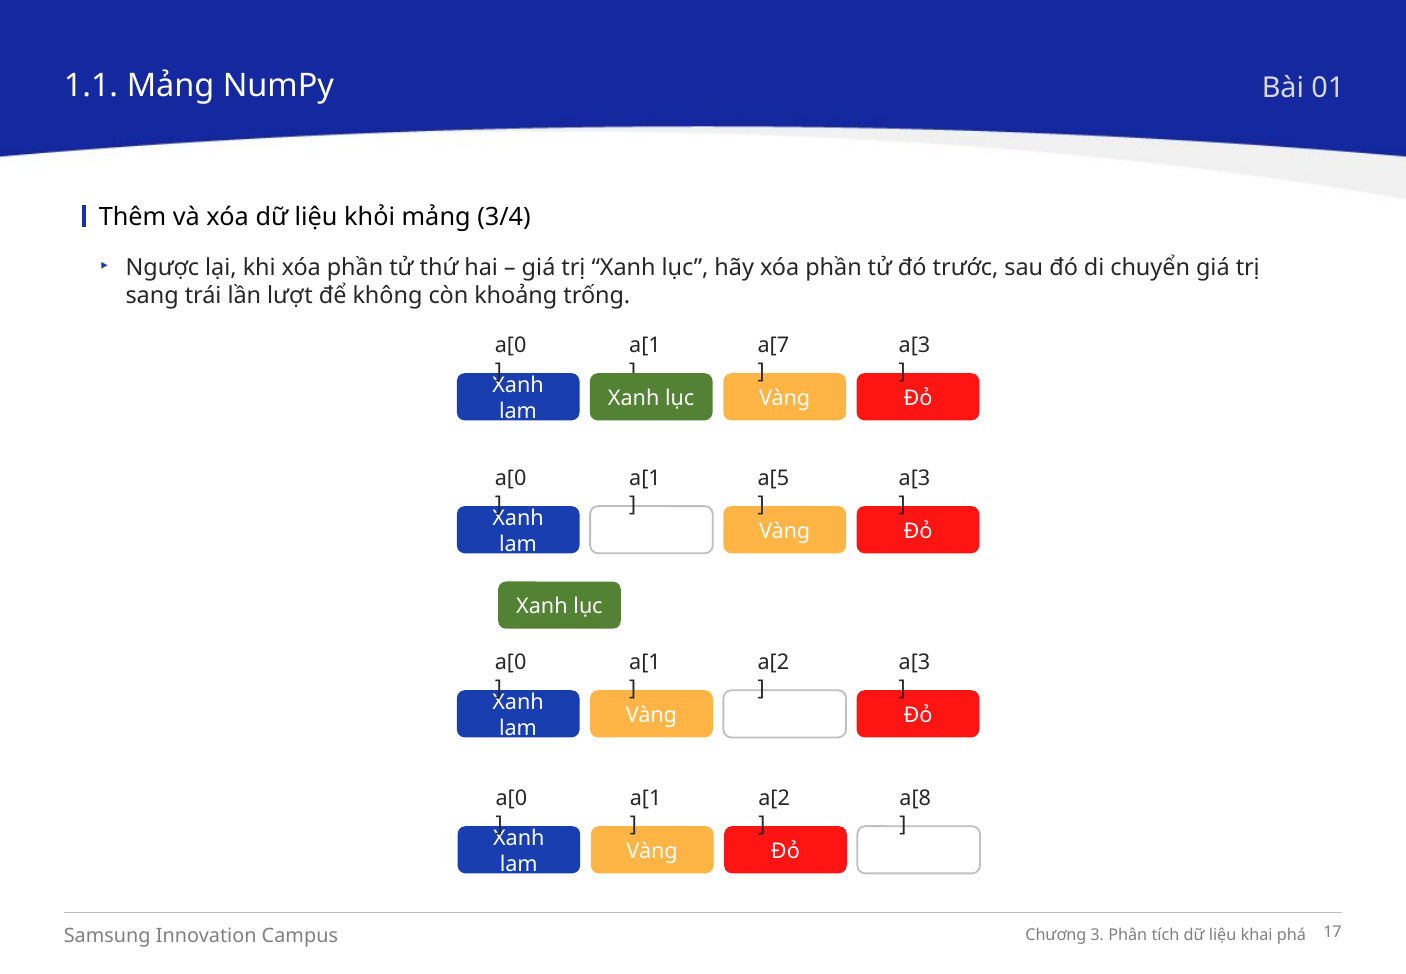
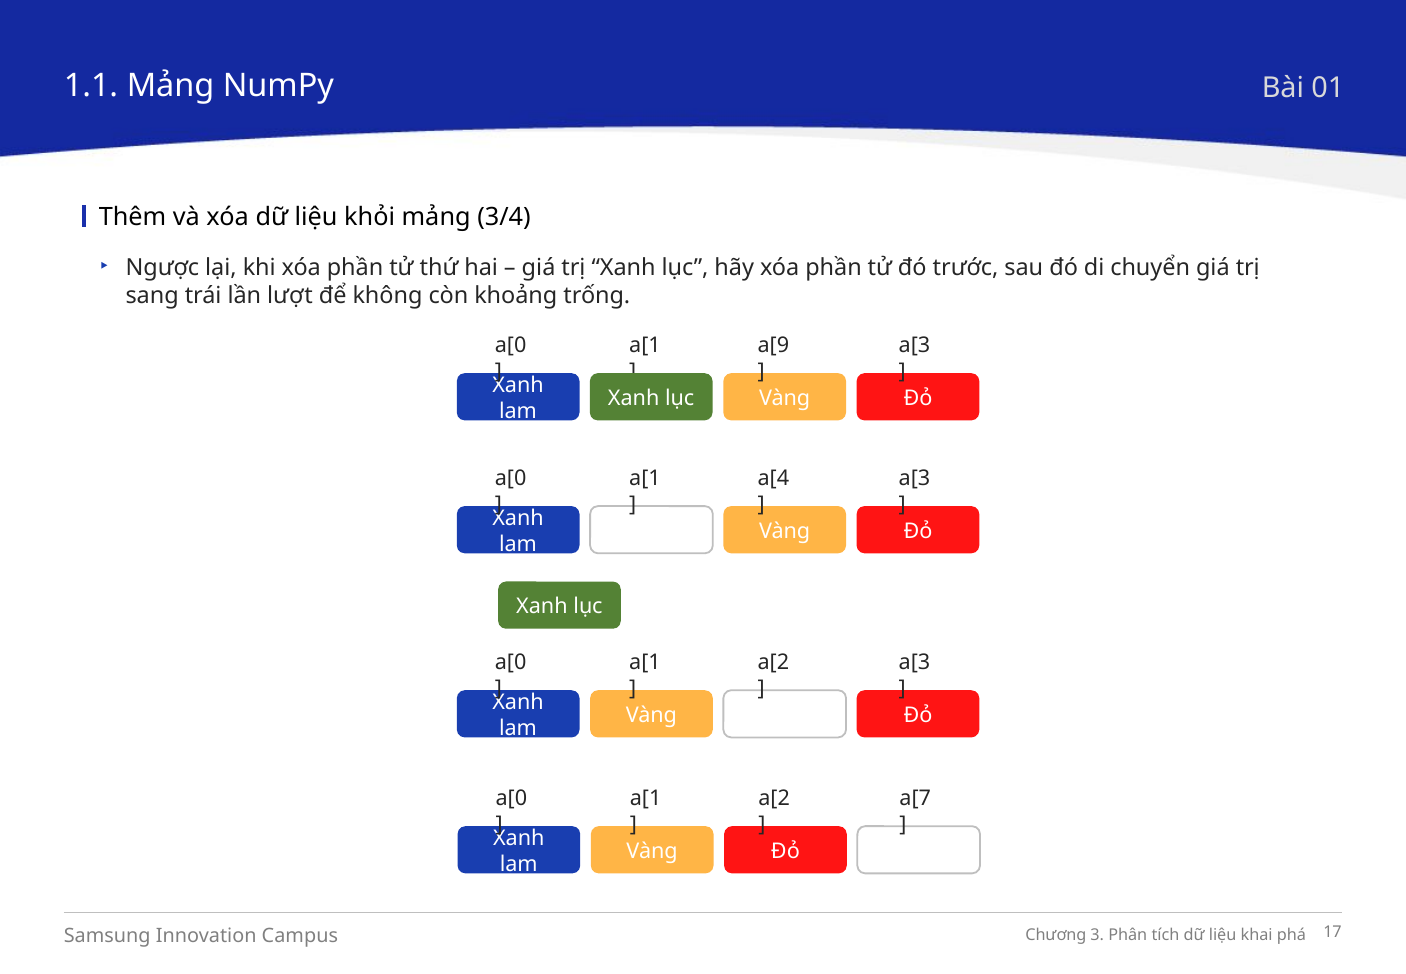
a[7: a[7 -> a[9
a[5: a[5 -> a[4
a[8: a[8 -> a[7
